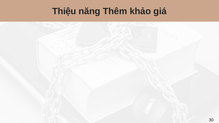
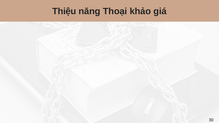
Thêm: Thêm -> Thoại
